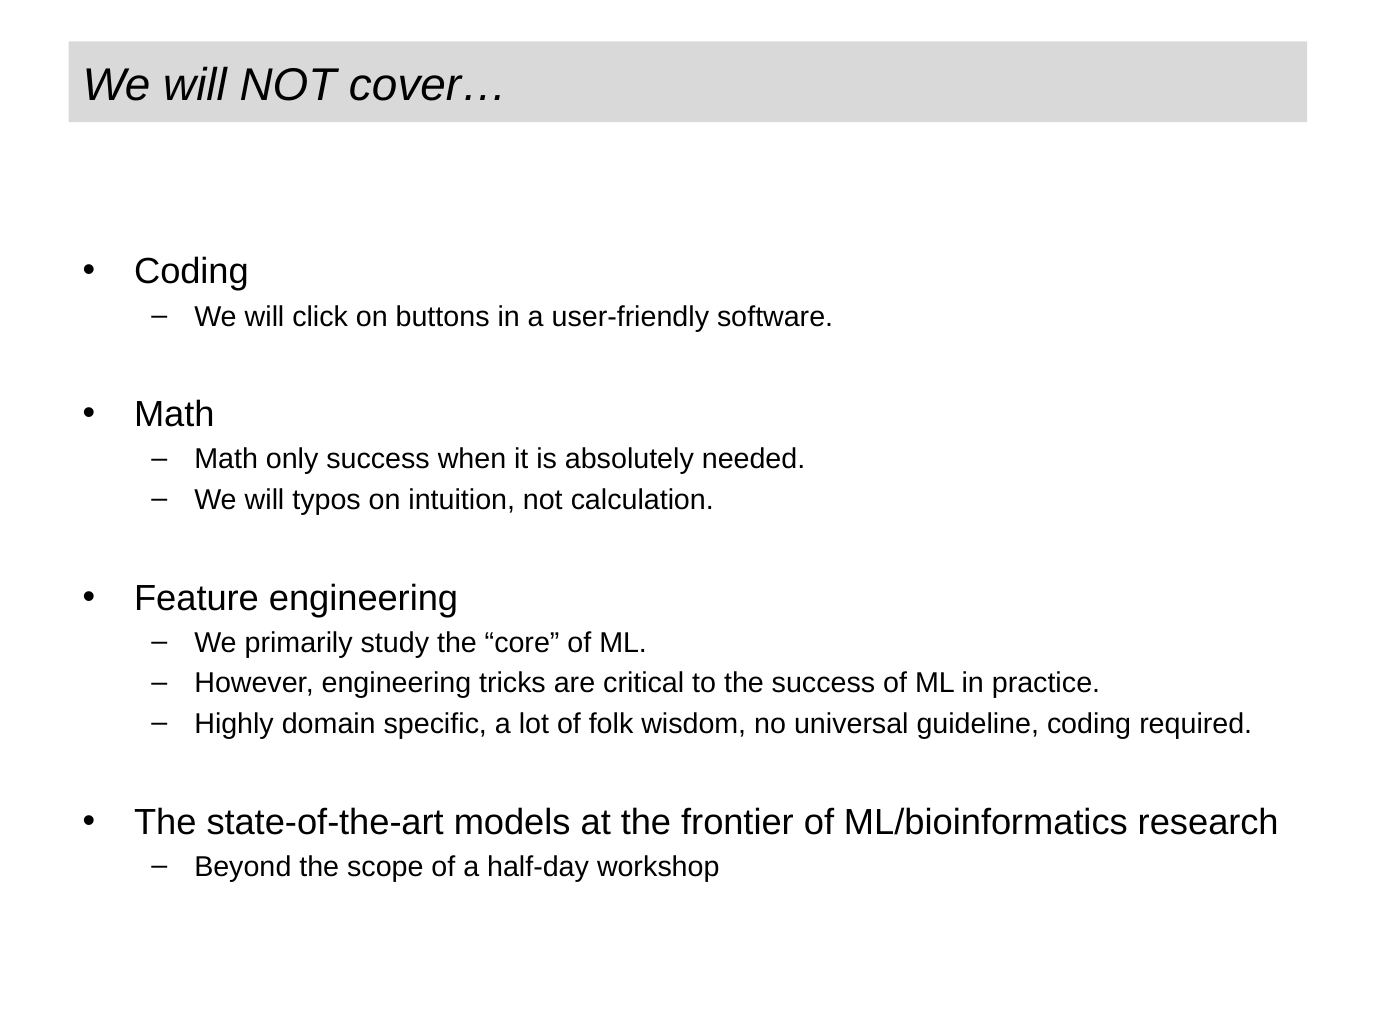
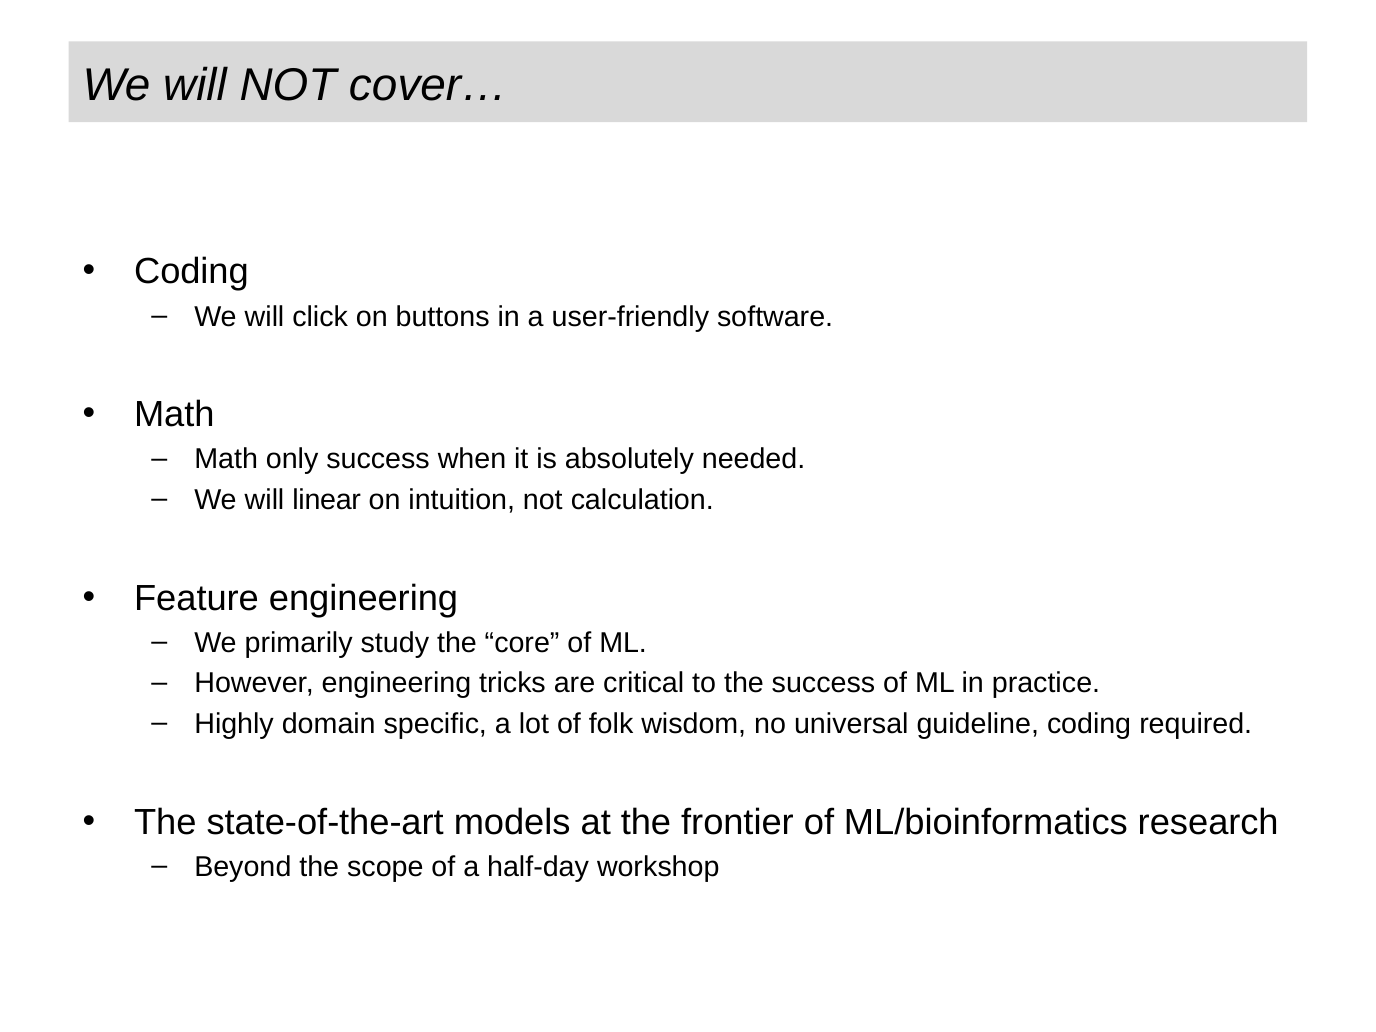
typos: typos -> linear
